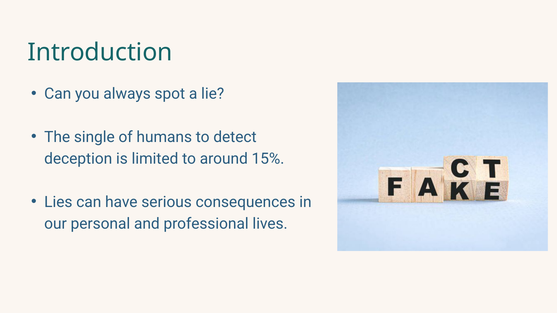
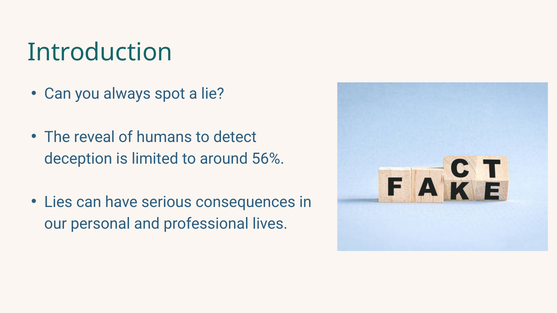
single: single -> reveal
15%: 15% -> 56%
